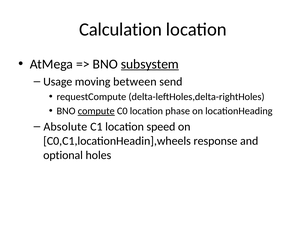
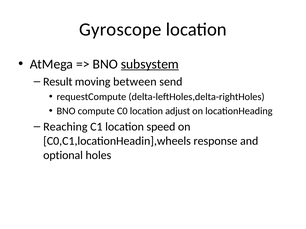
Calculation: Calculation -> Gyroscope
Usage: Usage -> Result
compute underline: present -> none
phase: phase -> adjust
Absolute: Absolute -> Reaching
